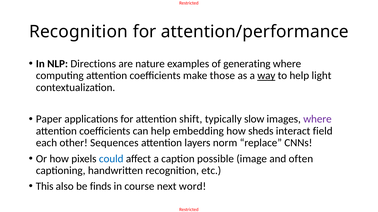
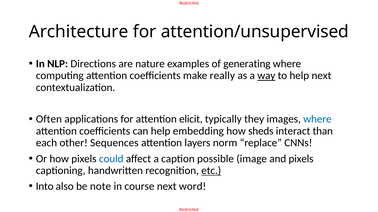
Recognition at (78, 32): Recognition -> Architecture
attention/performance: attention/performance -> attention/unsupervised
those: those -> really
help light: light -> next
Paper: Paper -> Often
shift: shift -> elicit
slow: slow -> they
where at (317, 119) colour: purple -> blue
field: field -> than
and often: often -> pixels
etc underline: none -> present
This: This -> Into
finds: finds -> note
